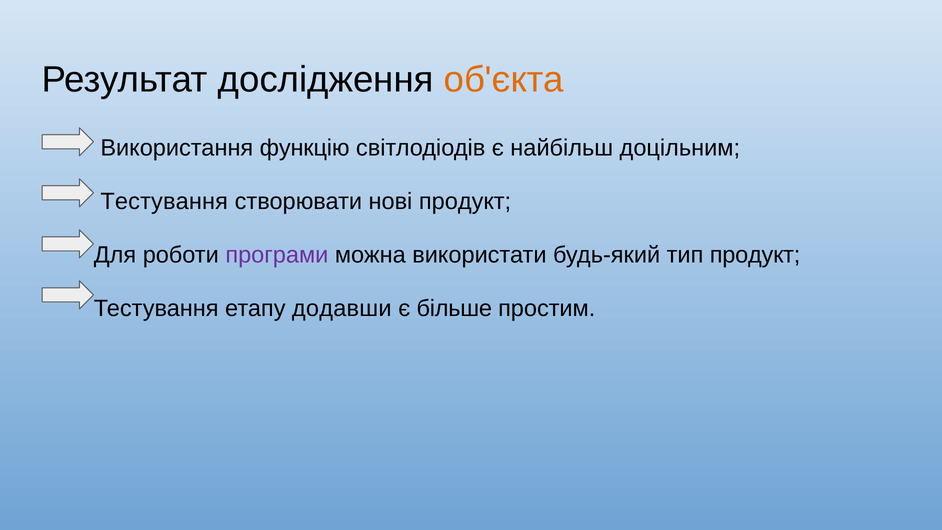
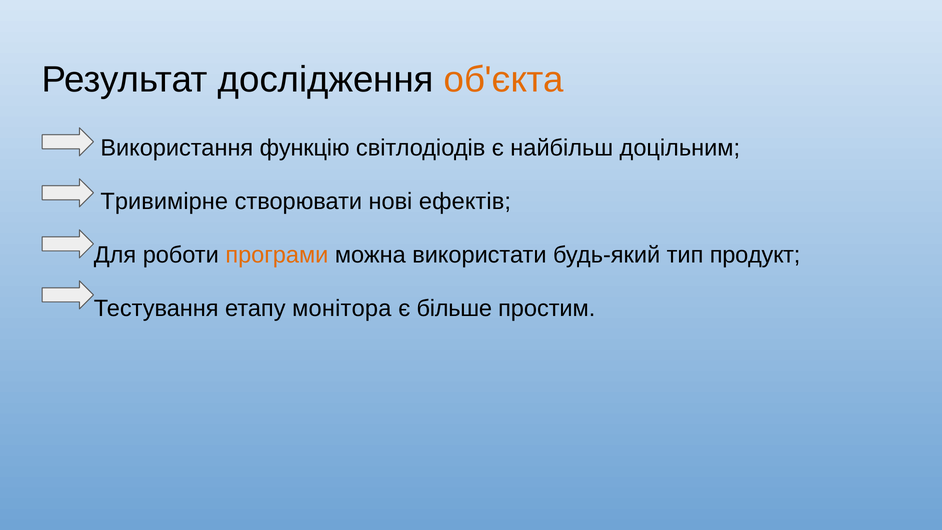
Тестування at (164, 202): Тестування -> Тривимірне
нові продукт: продукт -> ефектів
програми colour: purple -> orange
додавши: додавши -> монітора
